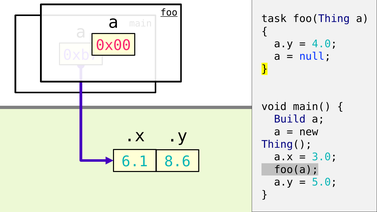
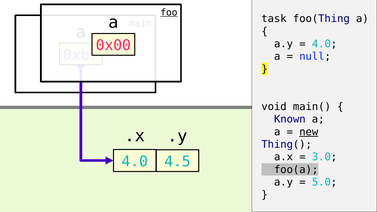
Build: Build -> Known
new underline: none -> present
6.1 at (135, 162): 6.1 -> 4.0
8.6: 8.6 -> 4.5
